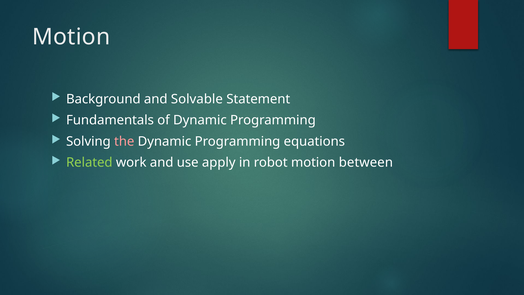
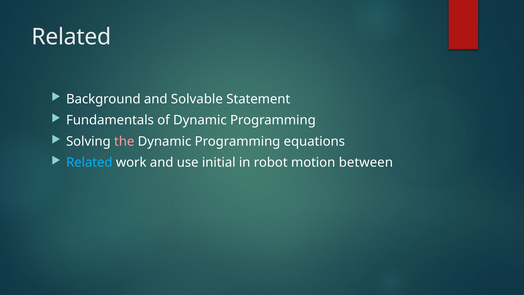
Motion at (71, 37): Motion -> Related
Related at (89, 163) colour: light green -> light blue
apply: apply -> initial
